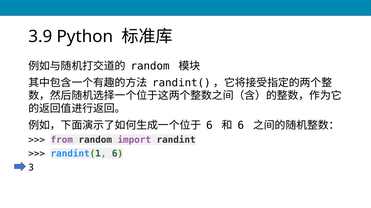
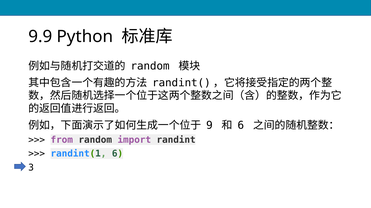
3.9: 3.9 -> 9.9
6 at (209, 126): 6 -> 9
